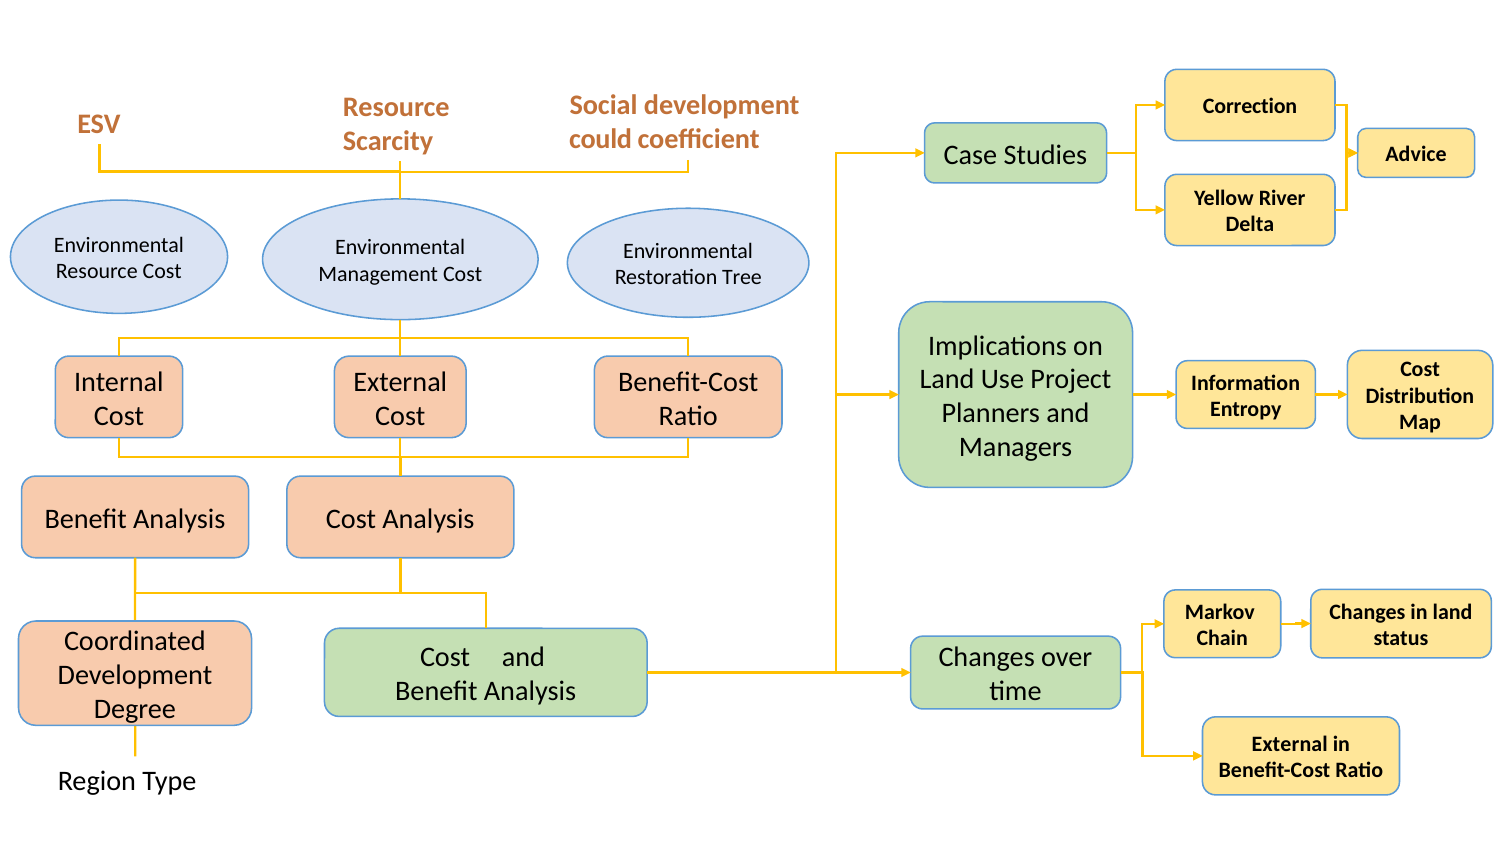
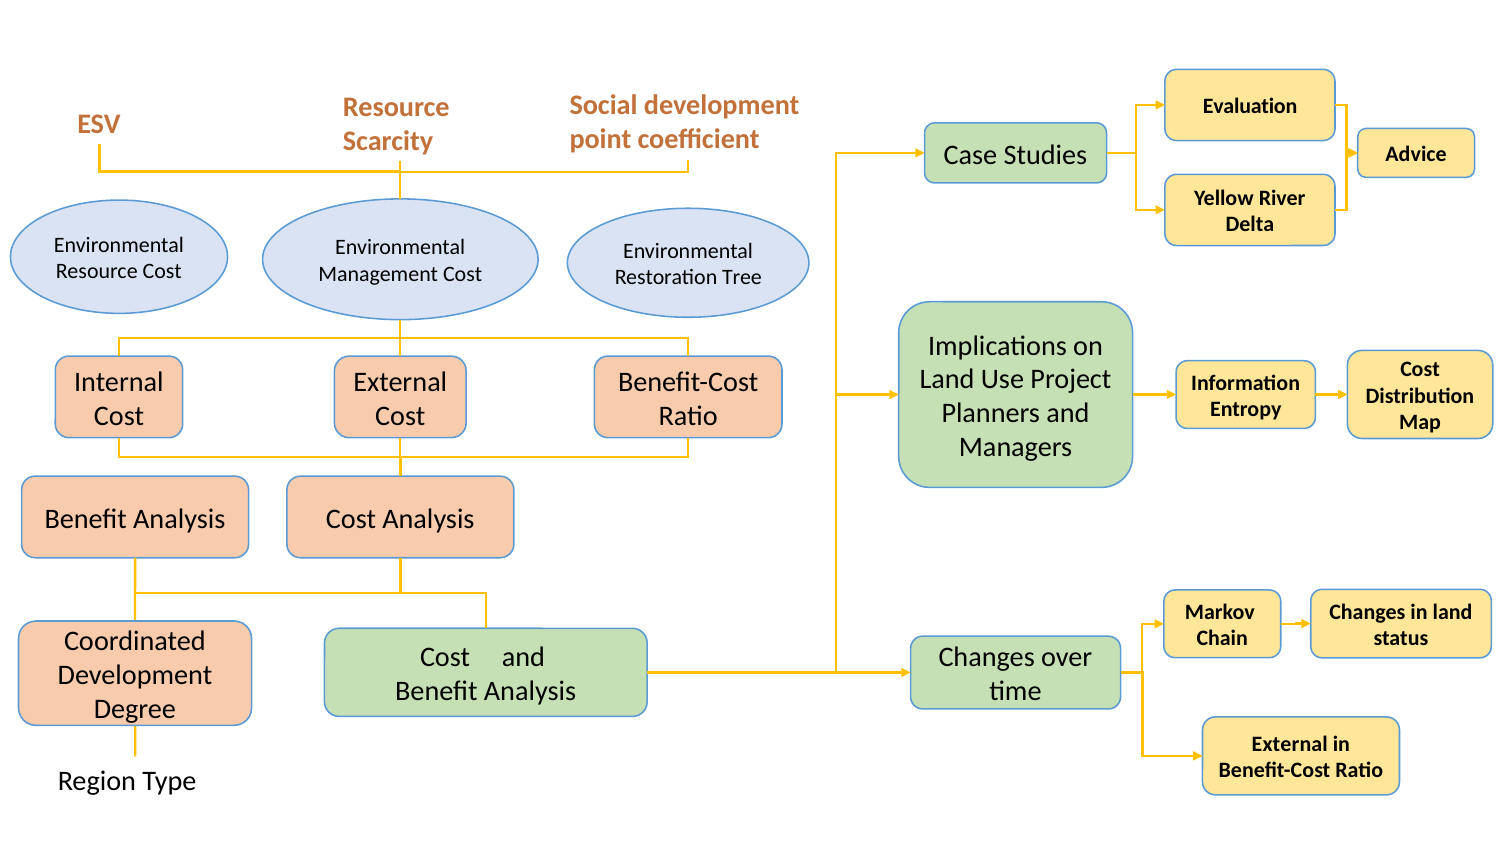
Correction: Correction -> Evaluation
could: could -> point
